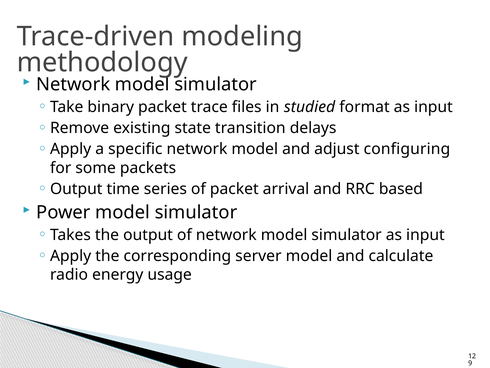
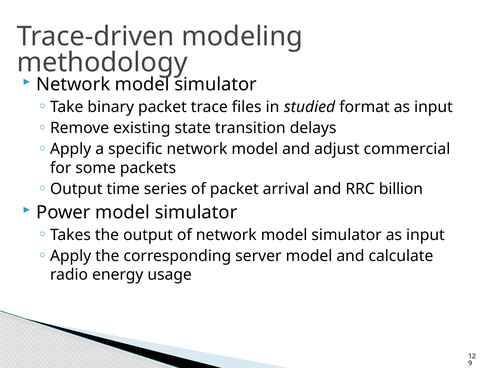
configuring: configuring -> commercial
based: based -> billion
